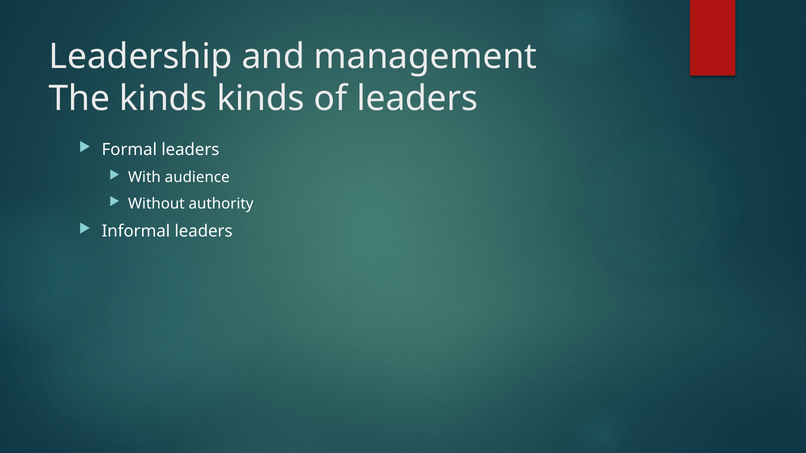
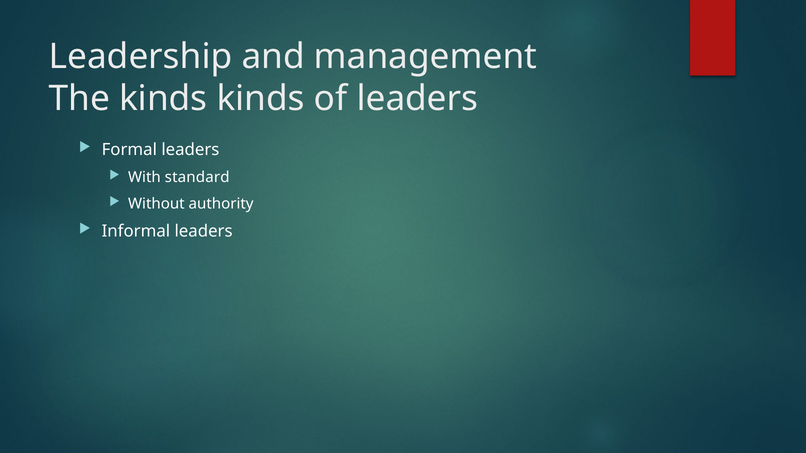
audience: audience -> standard
